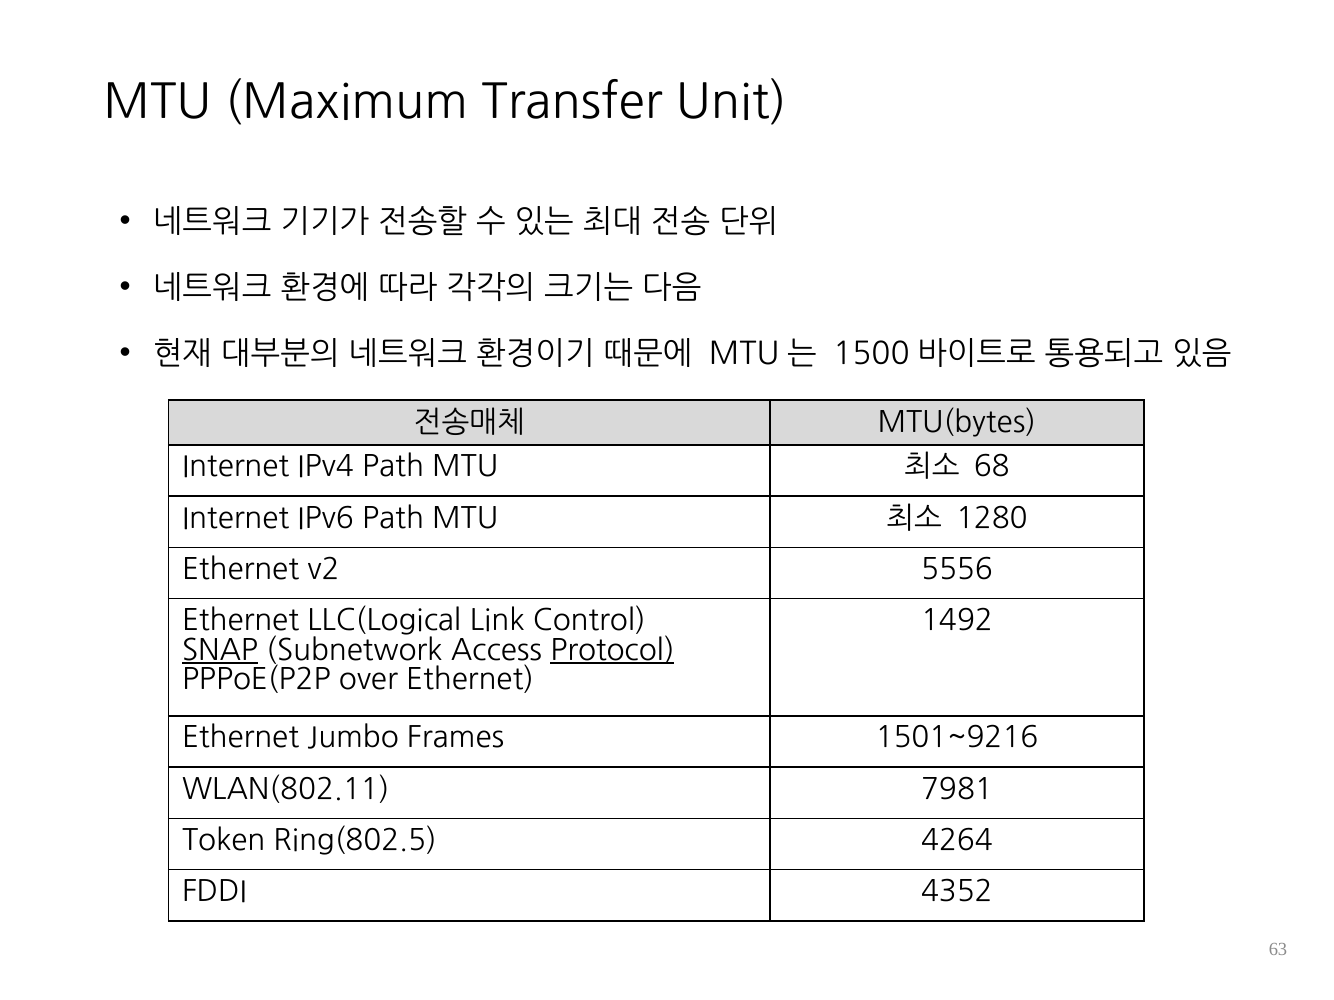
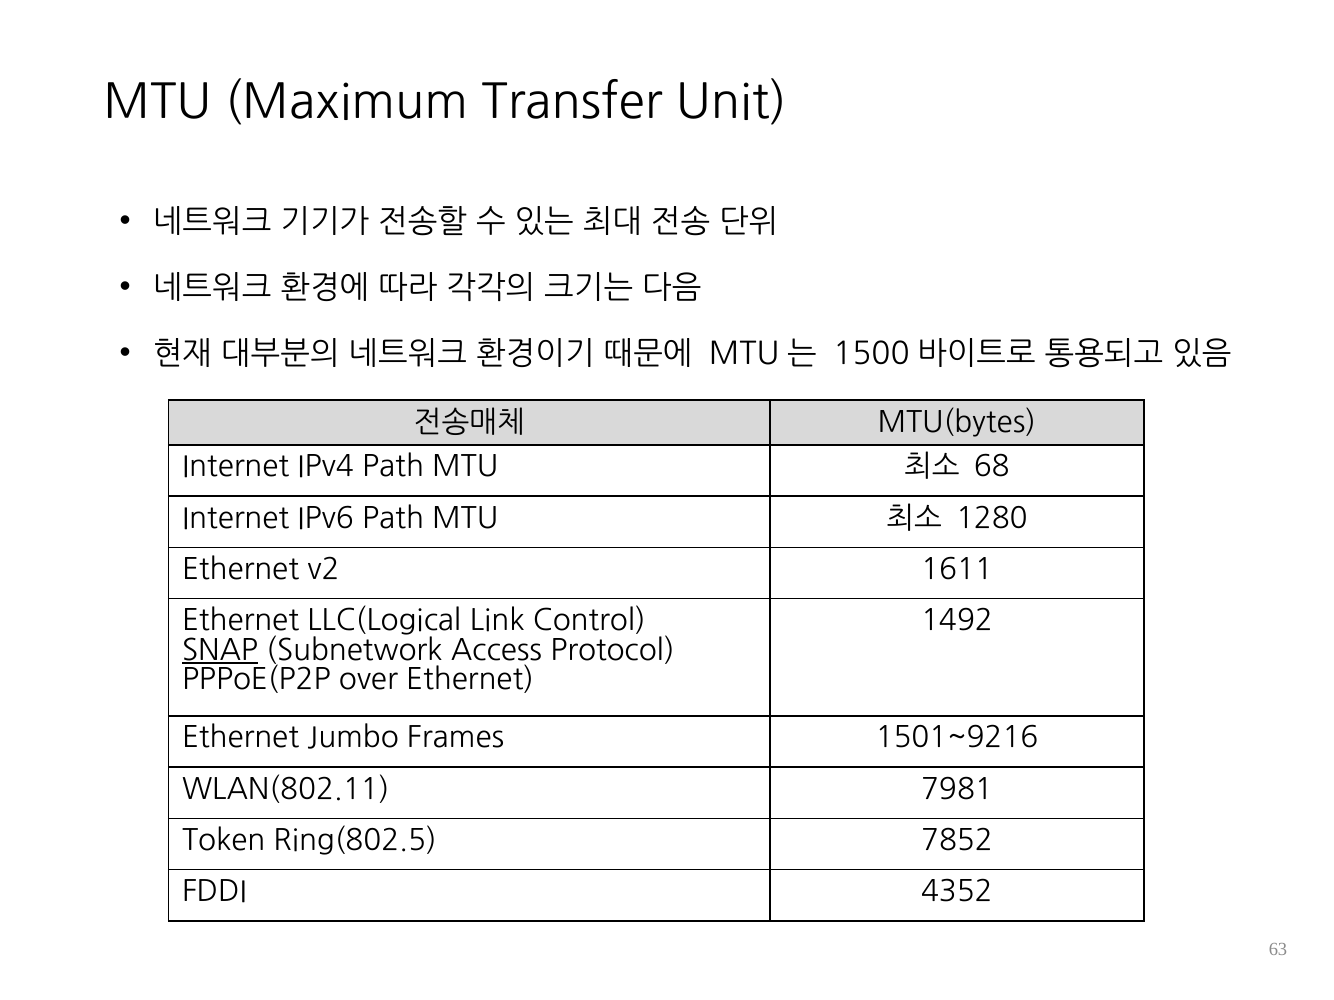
5556: 5556 -> 1611
Protocol underline: present -> none
4264: 4264 -> 7852
